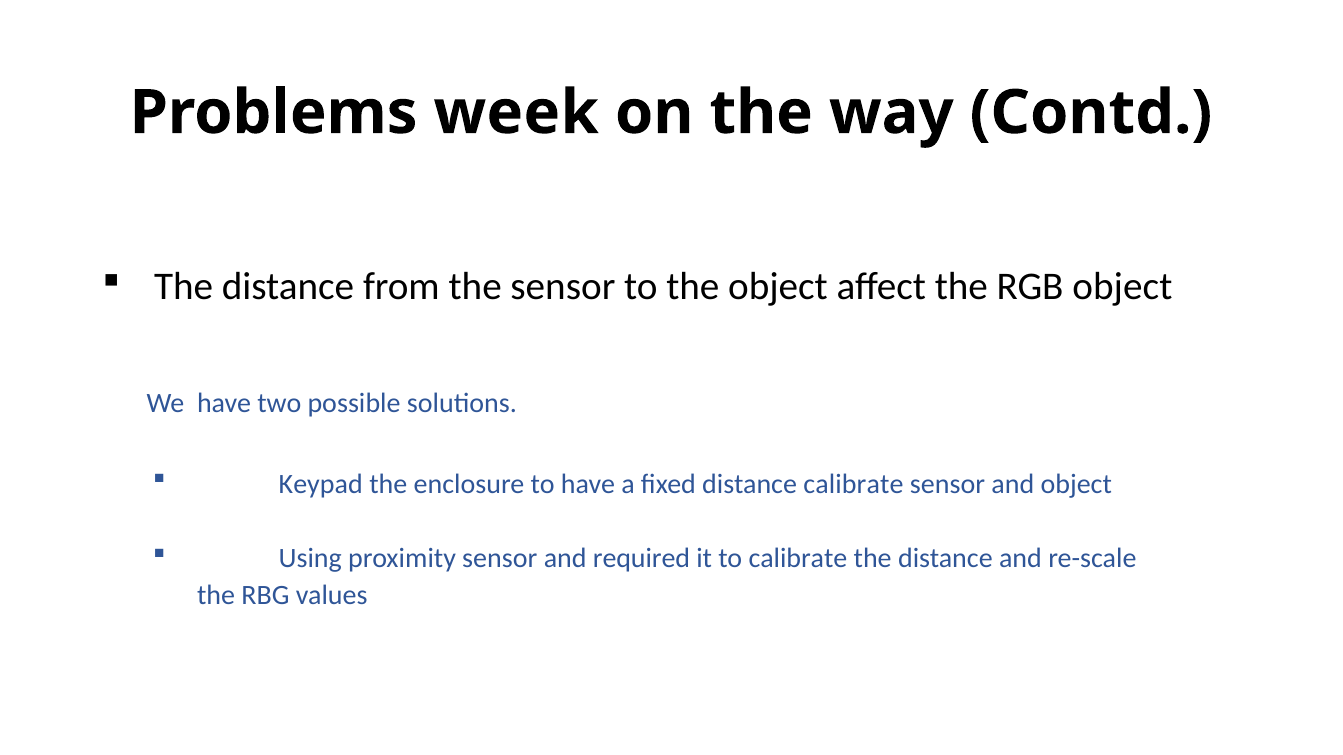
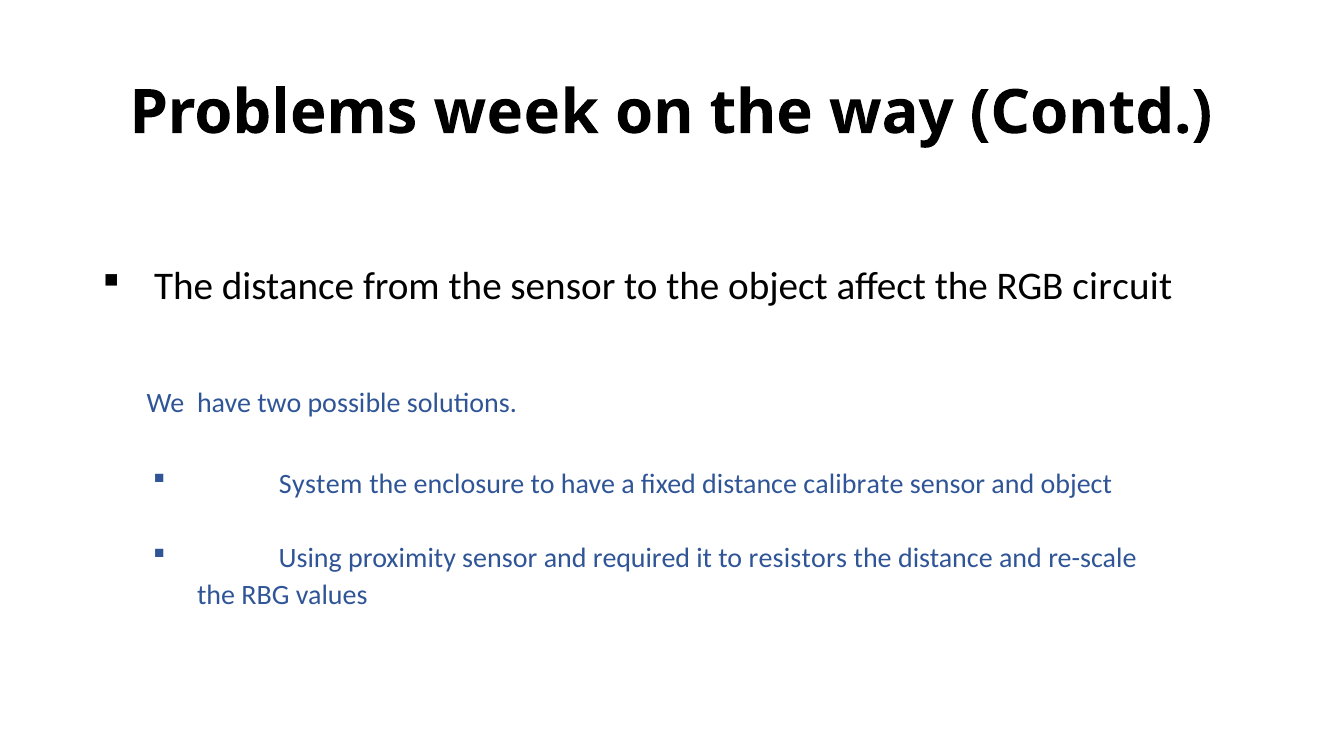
RGB object: object -> circuit
Keypad: Keypad -> System
to calibrate: calibrate -> resistors
